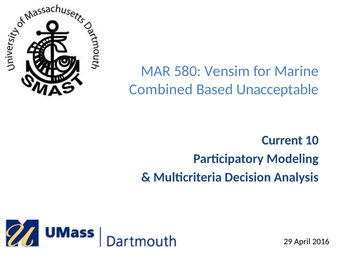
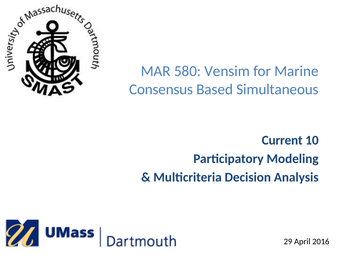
Combined: Combined -> Consensus
Unacceptable: Unacceptable -> Simultaneous
